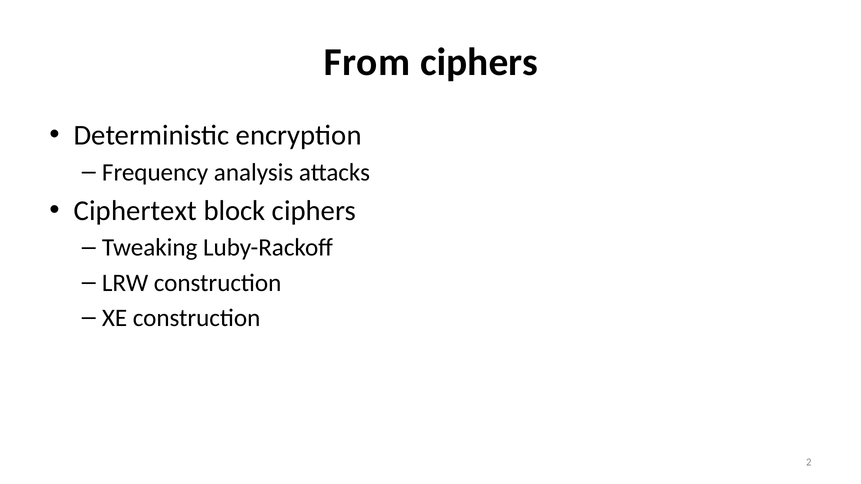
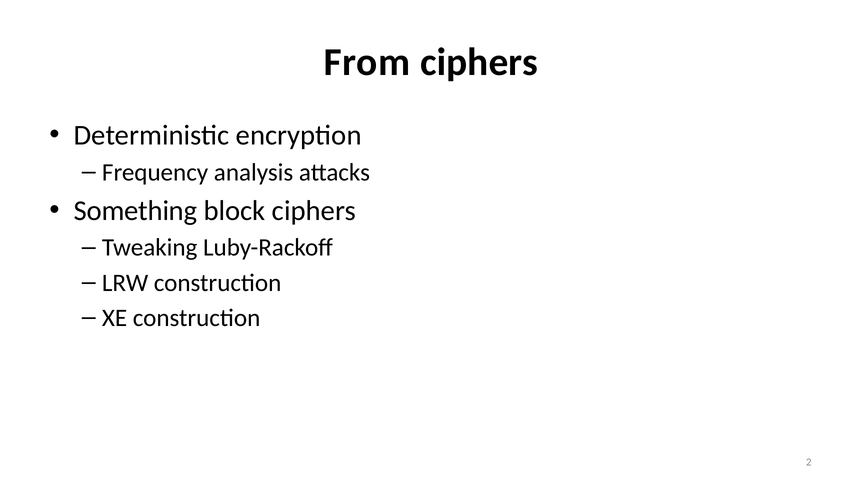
Ciphertext: Ciphertext -> Something
